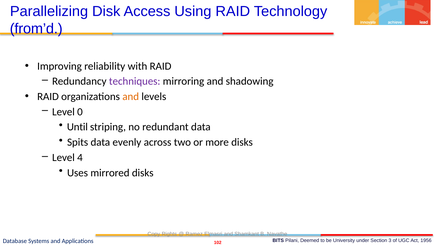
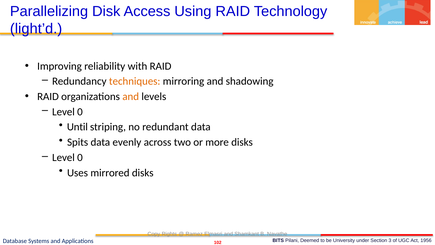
from’d: from’d -> light’d
techniques colour: purple -> orange
4 at (80, 157): 4 -> 0
